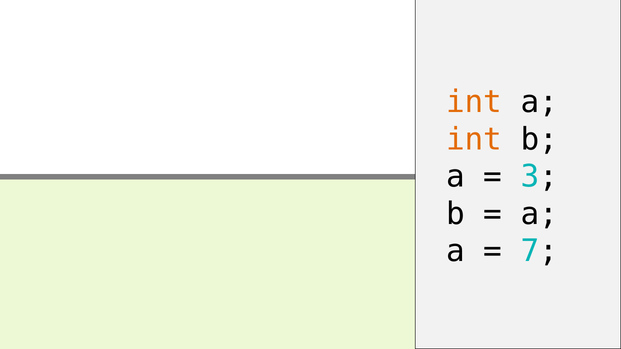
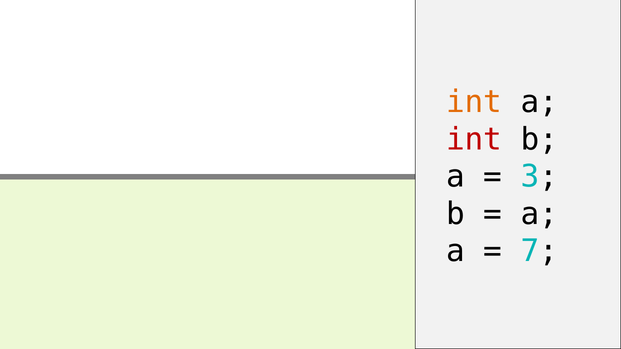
int at (474, 140) colour: orange -> red
